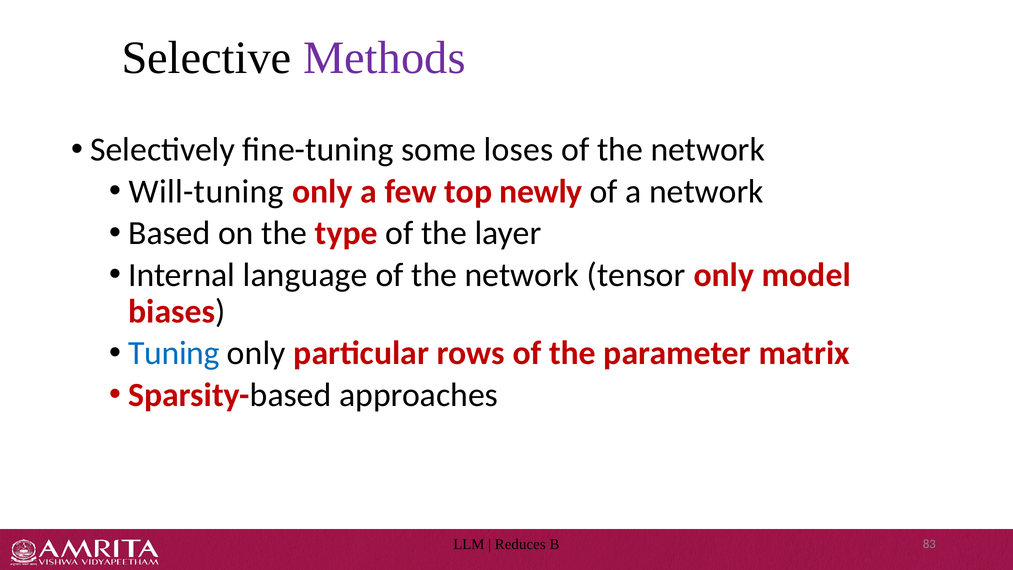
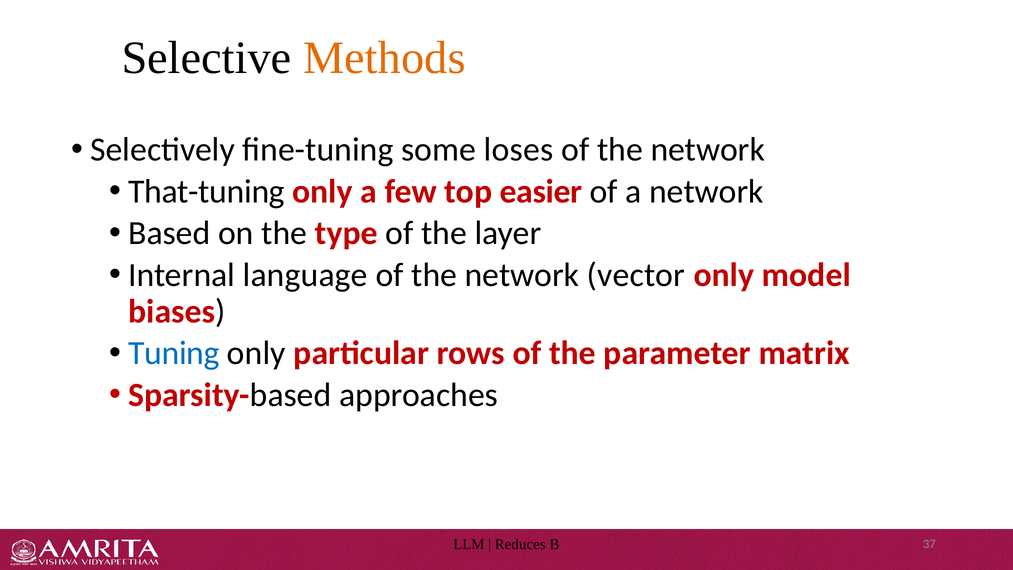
Methods colour: purple -> orange
Will-tuning: Will-tuning -> That-tuning
newly: newly -> easier
tensor: tensor -> vector
83: 83 -> 37
